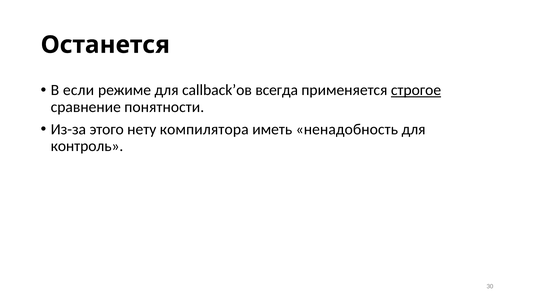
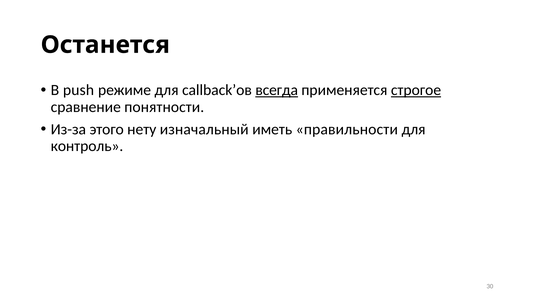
если: если -> push
всегда underline: none -> present
компилятора: компилятора -> изначальный
ненадобность: ненадобность -> правильности
